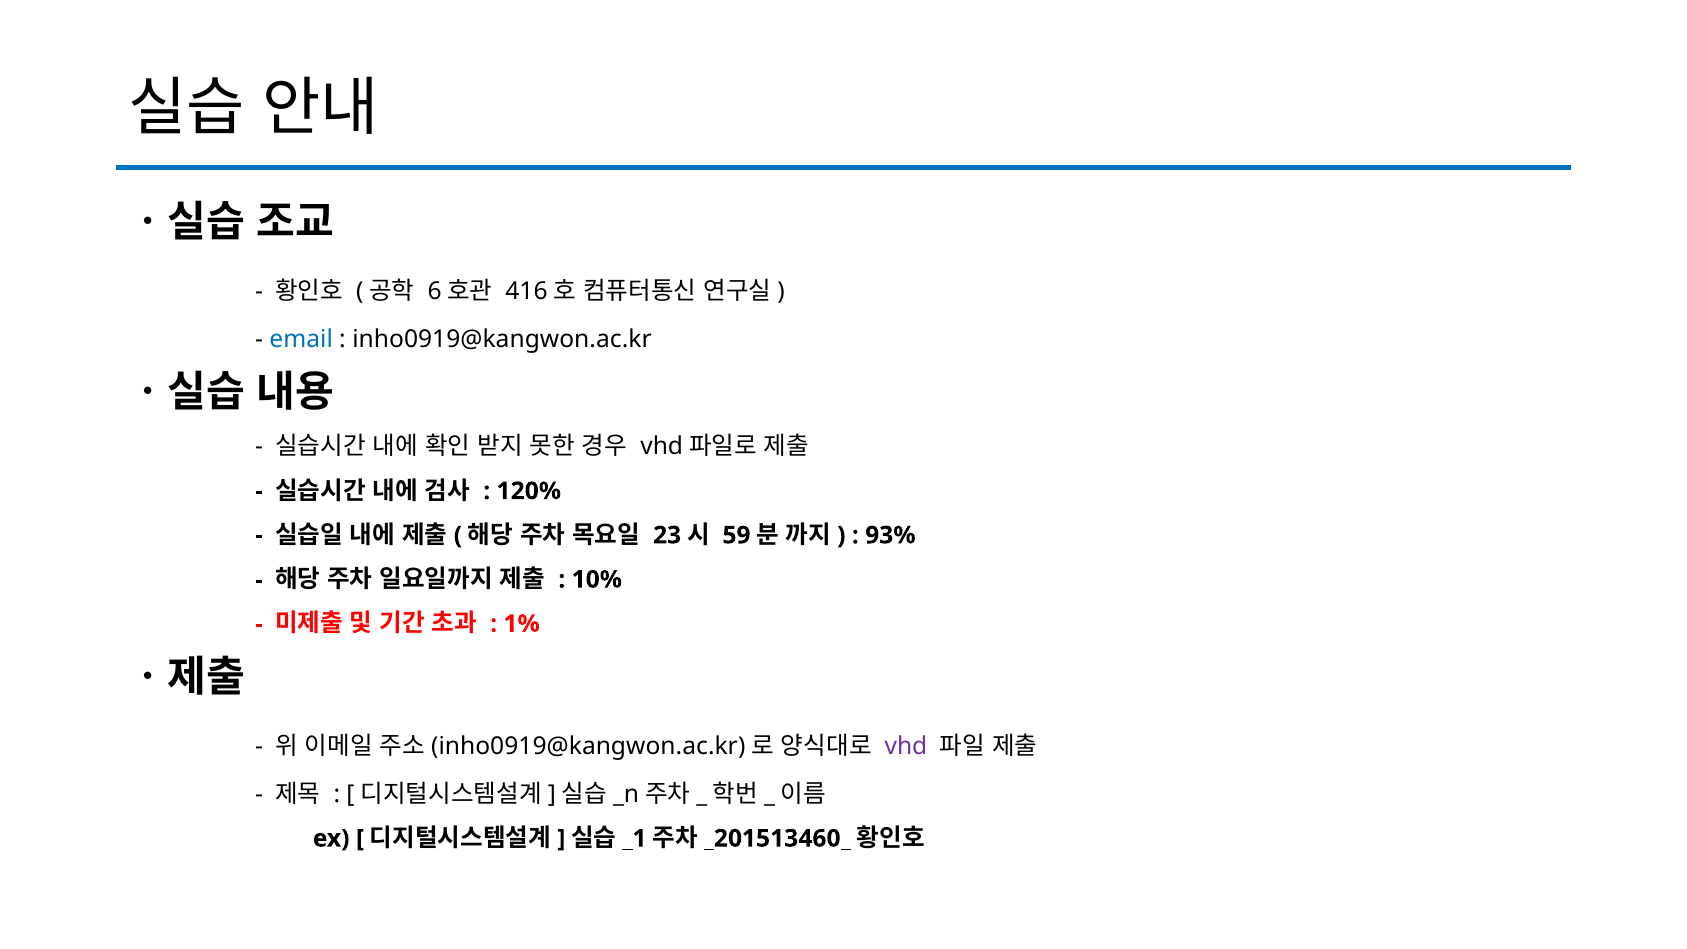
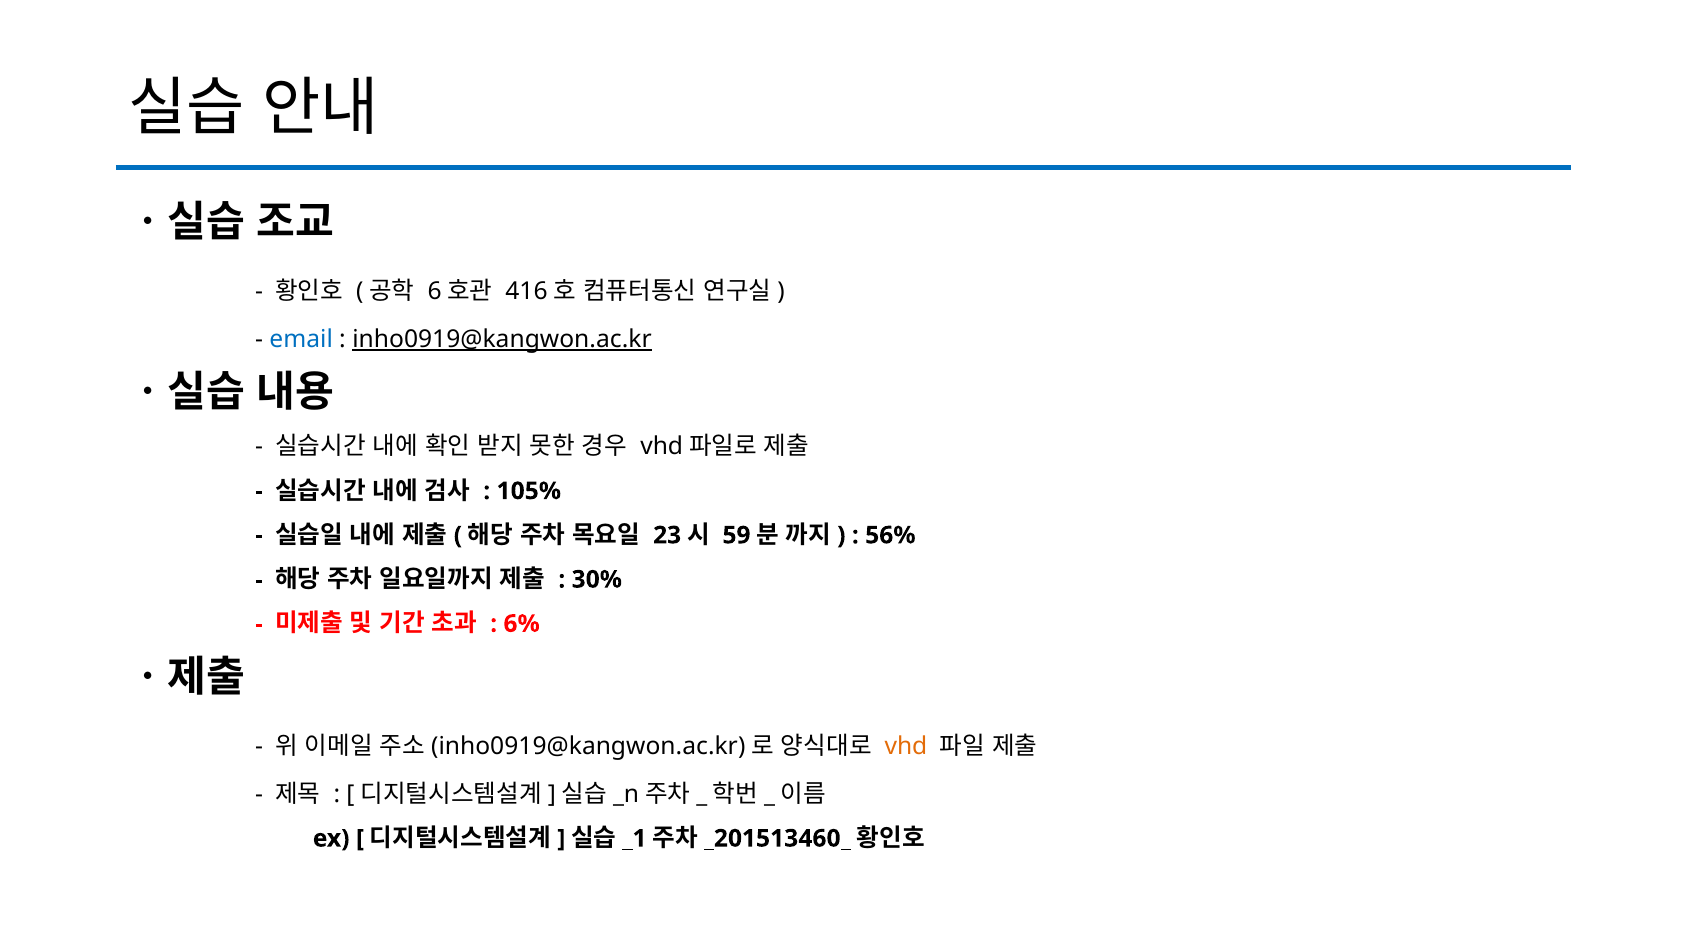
inho0919@kangwon.ac.kr underline: none -> present
120%: 120% -> 105%
93%: 93% -> 56%
10%: 10% -> 30%
1%: 1% -> 6%
vhd colour: purple -> orange
